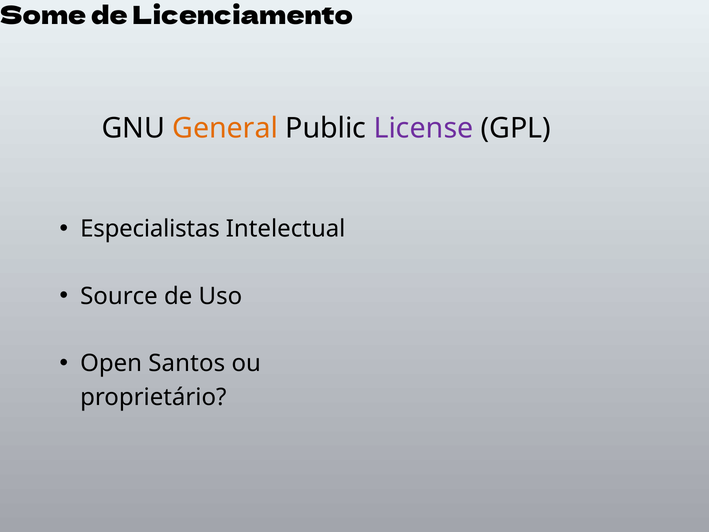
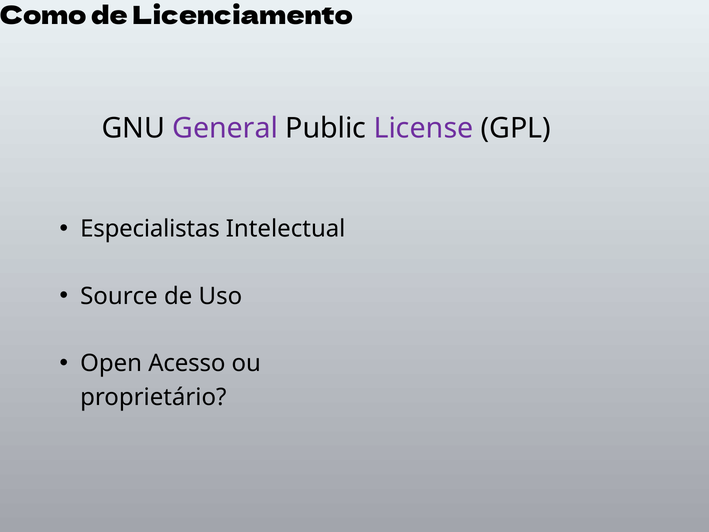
Some: Some -> Como
General colour: orange -> purple
Santos: Santos -> Acesso
